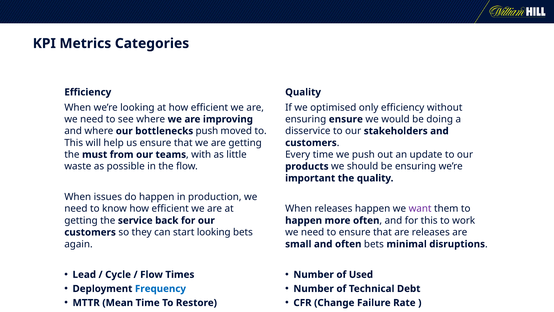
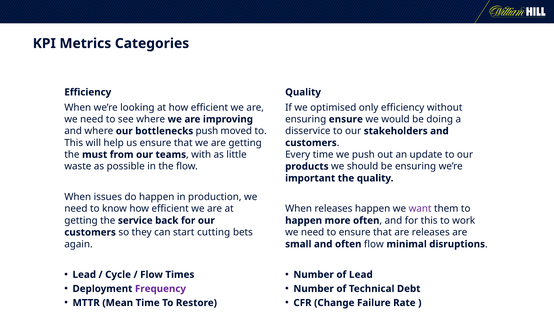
start looking: looking -> cutting
often bets: bets -> flow
of Used: Used -> Lead
Frequency colour: blue -> purple
